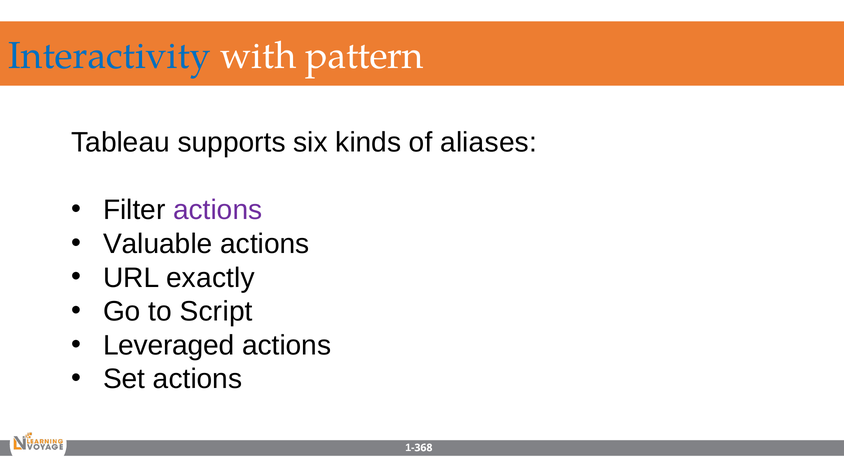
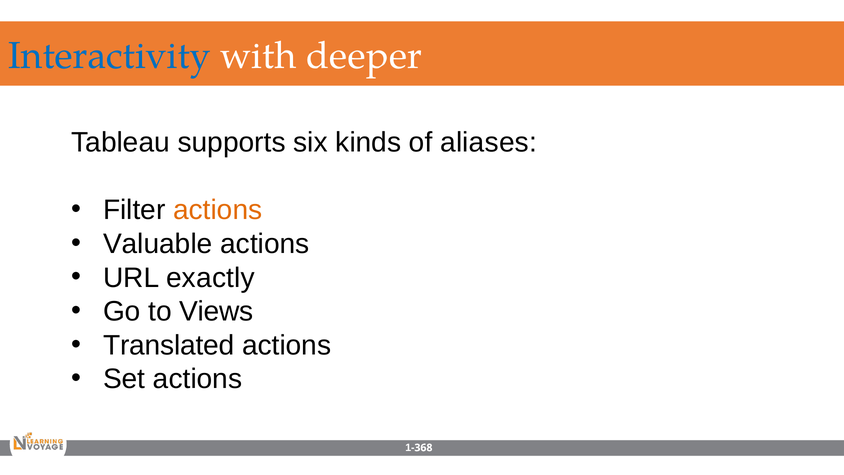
pattern: pattern -> deeper
actions at (218, 210) colour: purple -> orange
Script: Script -> Views
Leveraged: Leveraged -> Translated
